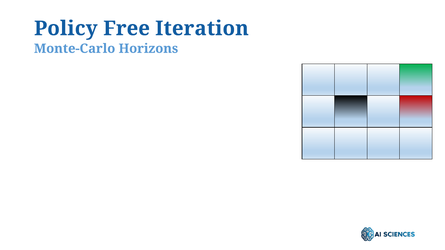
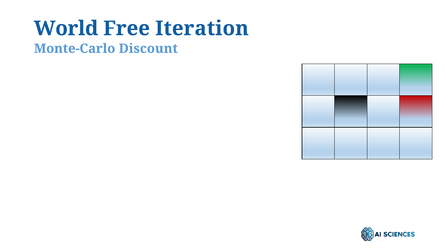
Policy: Policy -> World
Horizons: Horizons -> Discount
